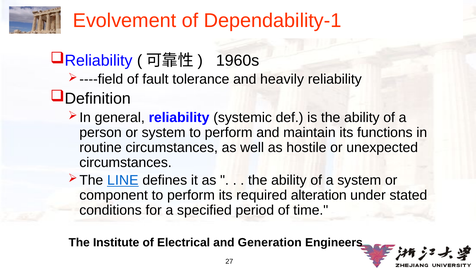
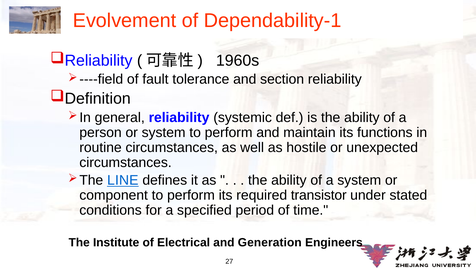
heavily: heavily -> section
alteration: alteration -> transistor
